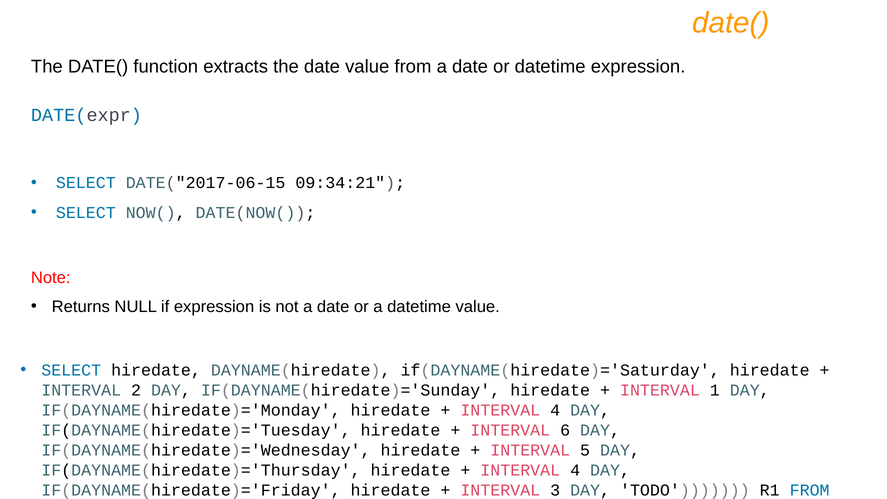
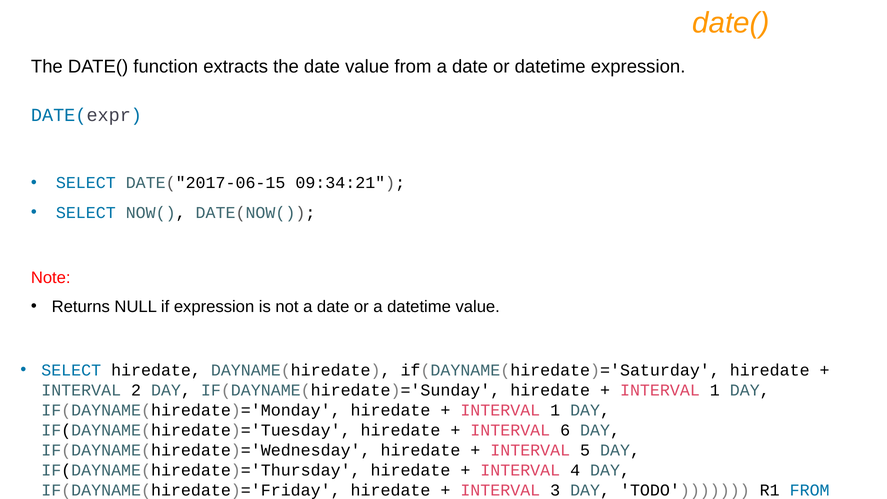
4 at (555, 410): 4 -> 1
